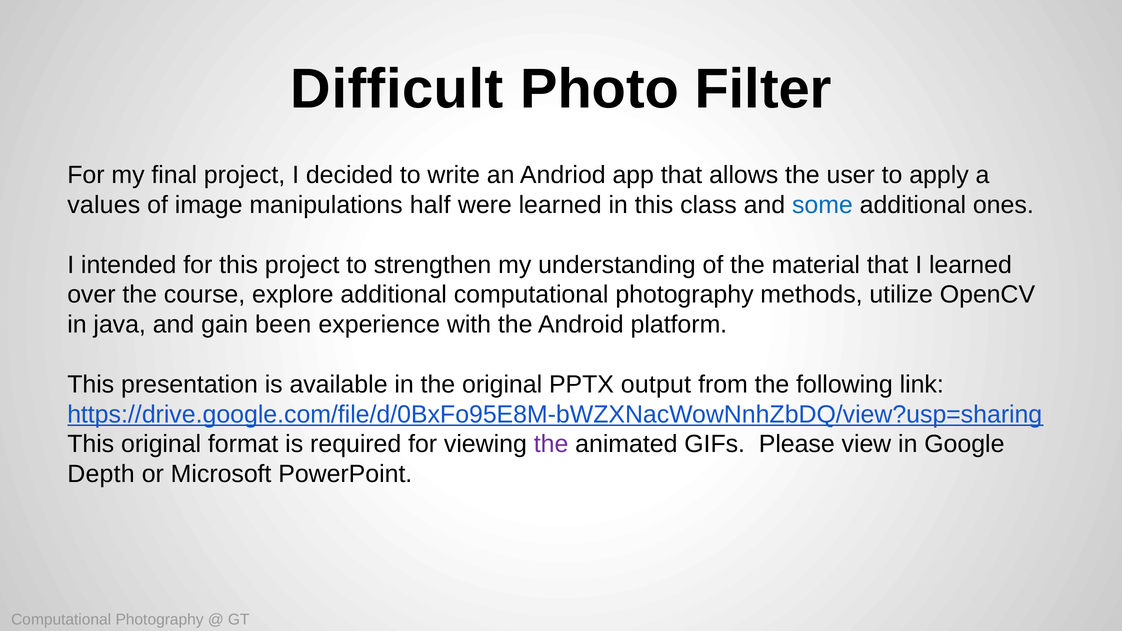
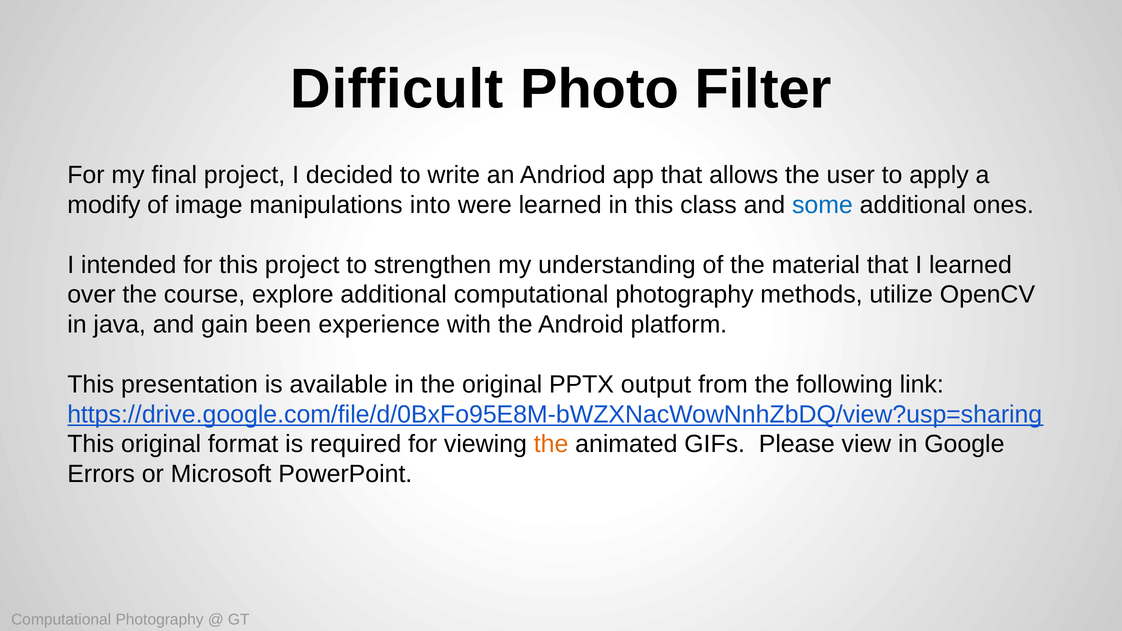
values: values -> modify
half: half -> into
the at (551, 444) colour: purple -> orange
Depth: Depth -> Errors
